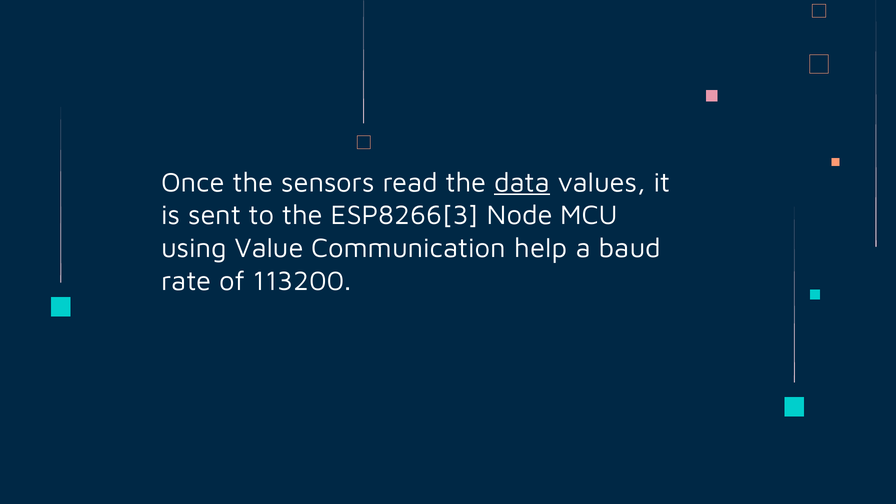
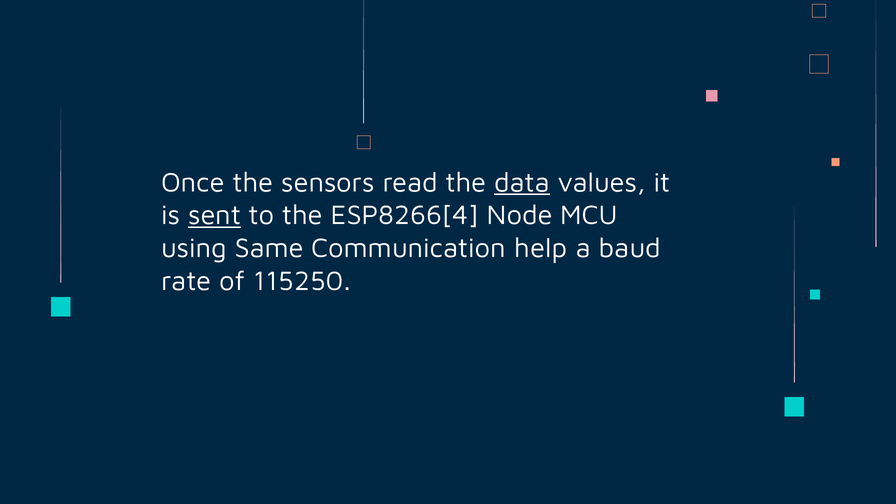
sent underline: none -> present
ESP8266[3: ESP8266[3 -> ESP8266[4
Value: Value -> Same
113200: 113200 -> 115250
